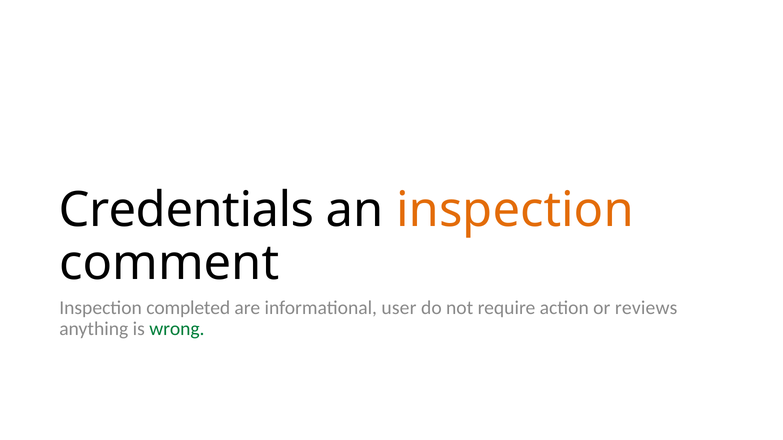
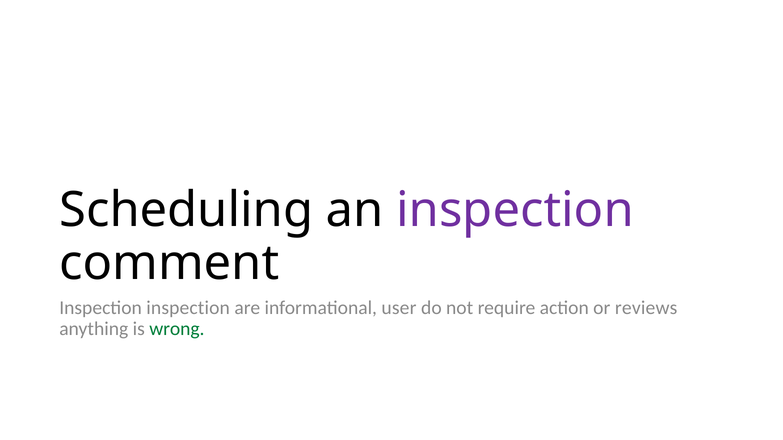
Credentials: Credentials -> Scheduling
inspection at (515, 210) colour: orange -> purple
Inspection completed: completed -> inspection
